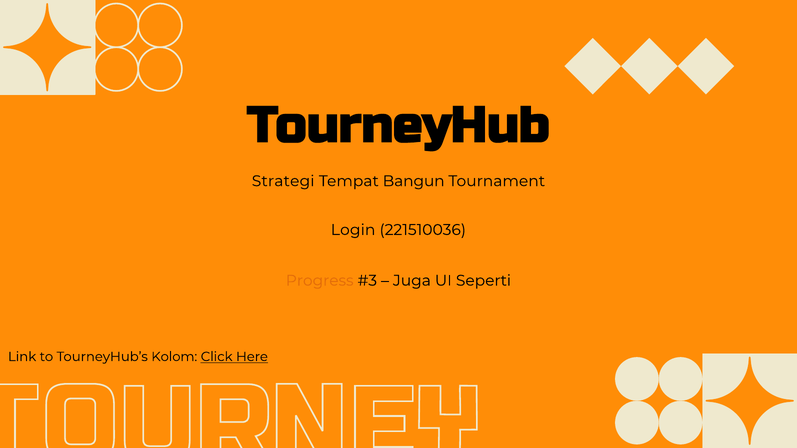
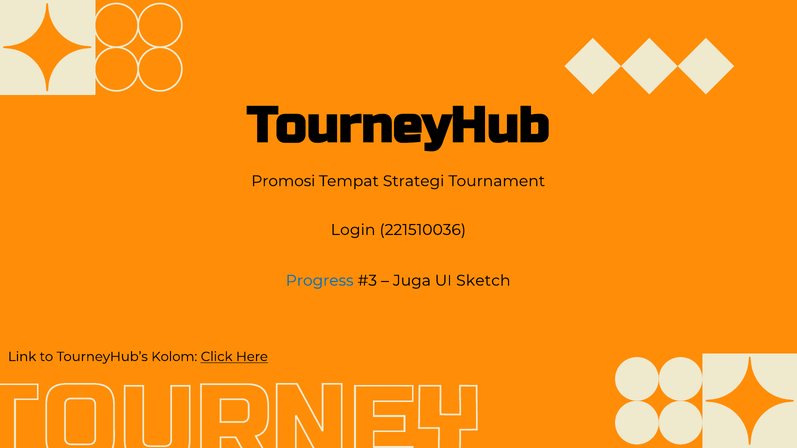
Strategi: Strategi -> Promosi
Bangun: Bangun -> Strategi
Progress colour: orange -> blue
Seperti: Seperti -> Sketch
